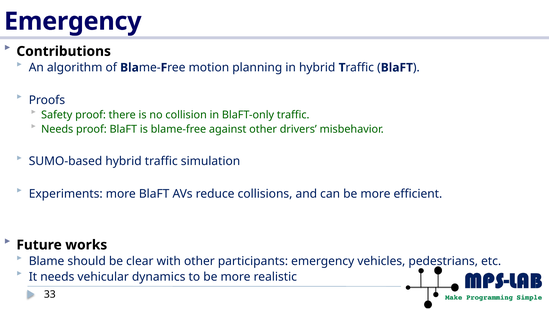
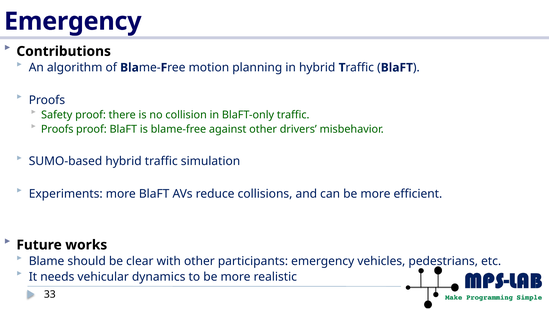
Needs at (57, 129): Needs -> Proofs
